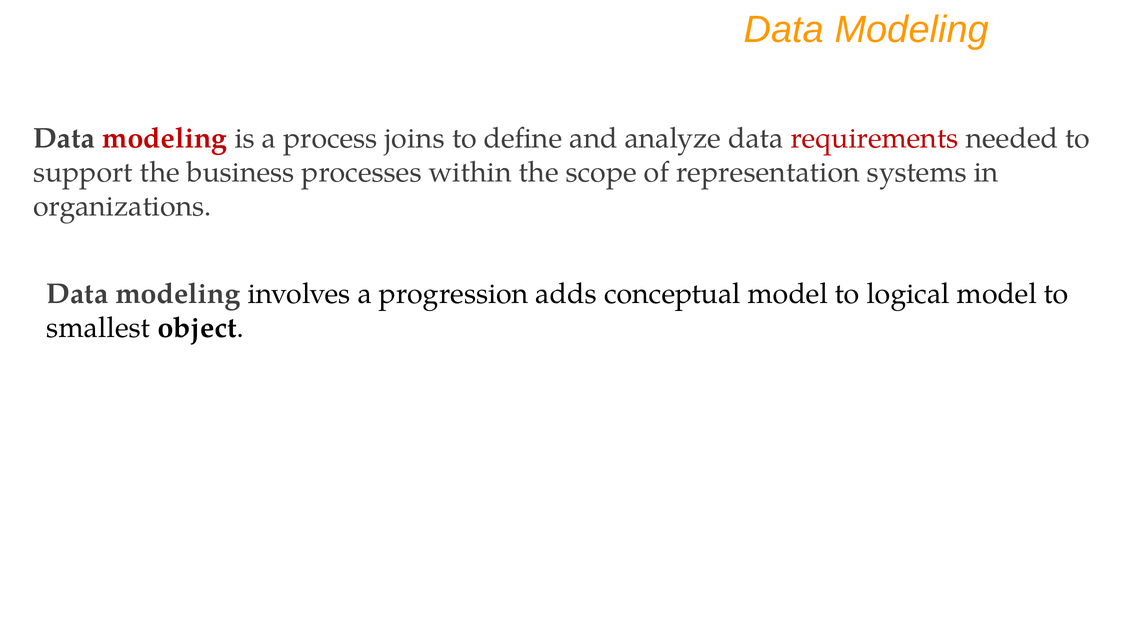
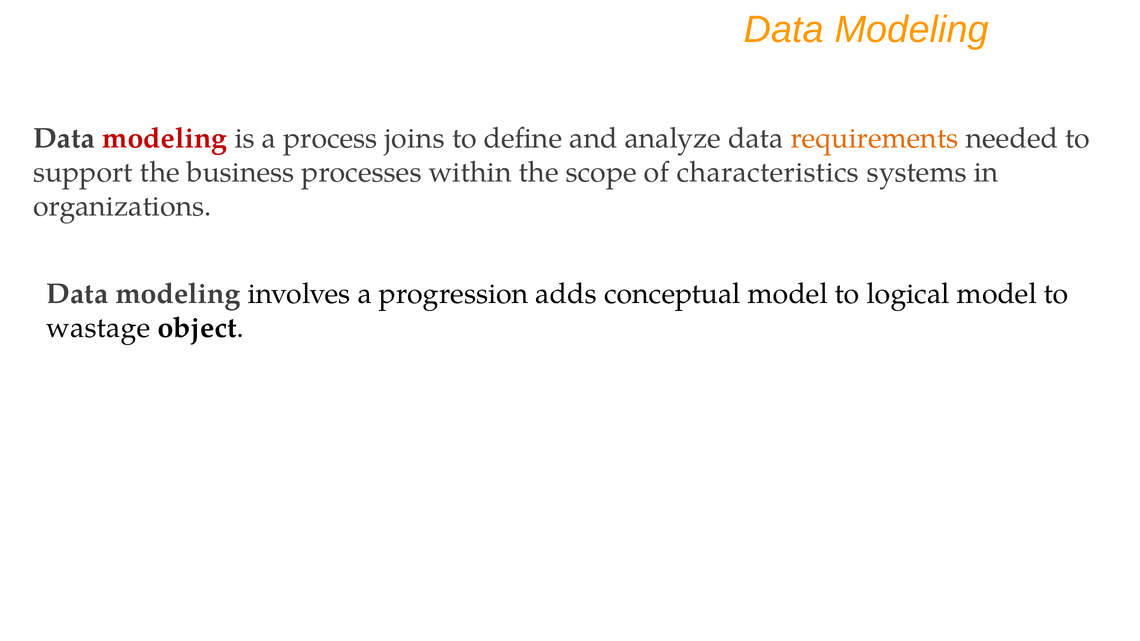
requirements colour: red -> orange
representation: representation -> characteristics
smallest: smallest -> wastage
